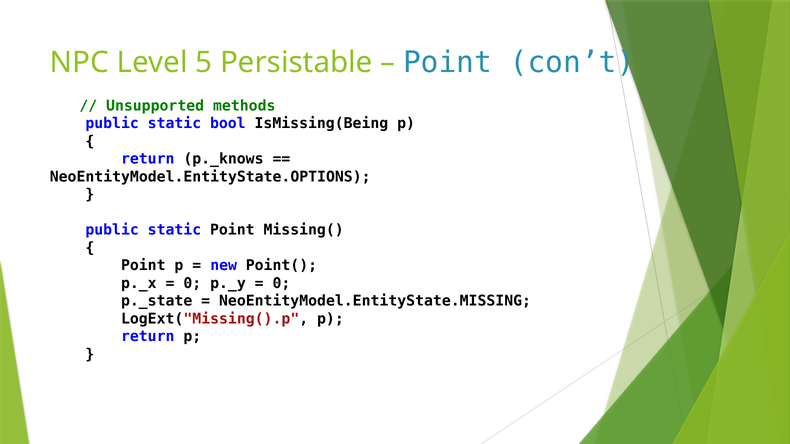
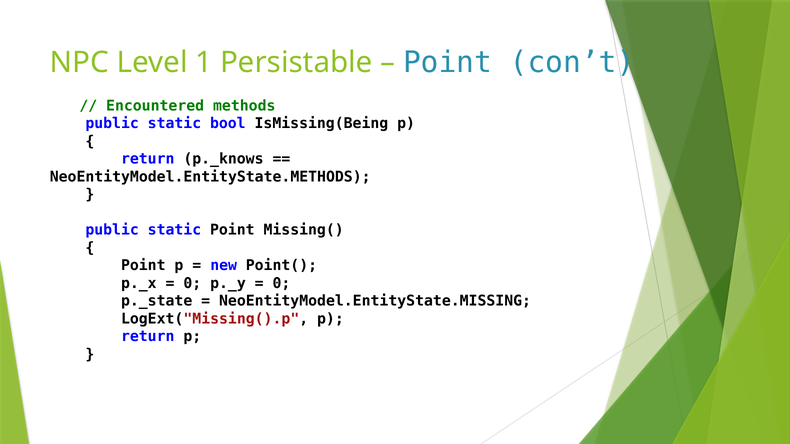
5: 5 -> 1
Unsupported: Unsupported -> Encountered
NeoEntityModel.EntityState.OPTIONS: NeoEntityModel.EntityState.OPTIONS -> NeoEntityModel.EntityState.METHODS
